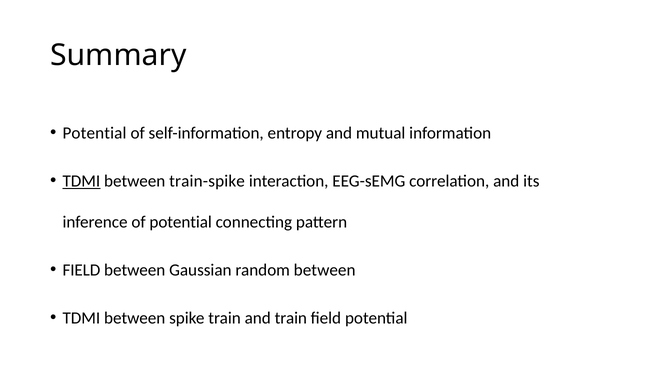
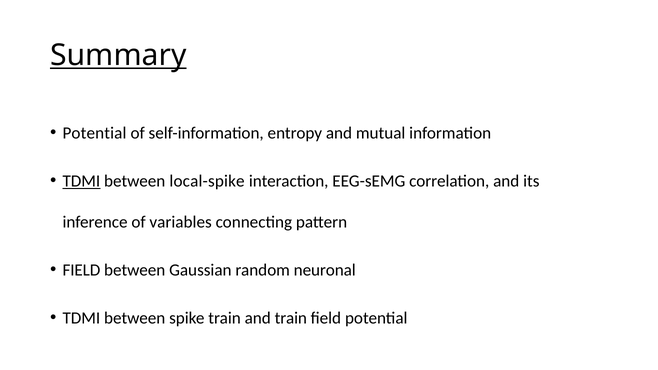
Summary underline: none -> present
train-spike: train-spike -> local-spike
of potential: potential -> variables
random between: between -> neuronal
